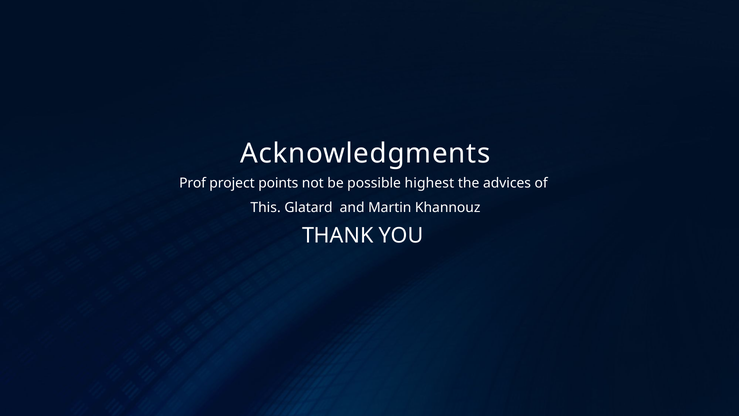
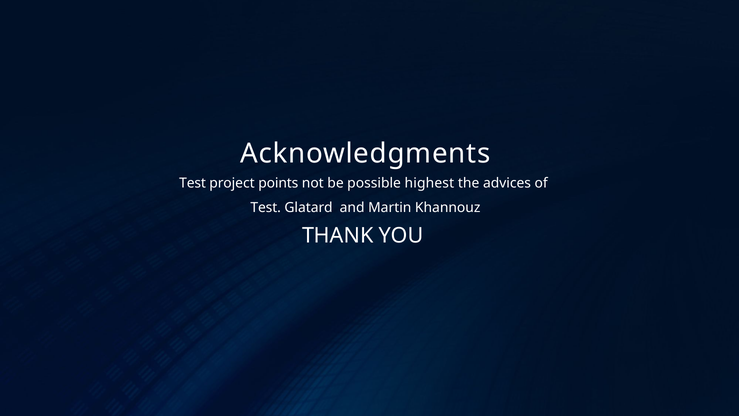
Prof at (193, 183): Prof -> Test
This at (266, 207): This -> Test
